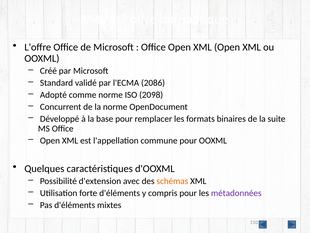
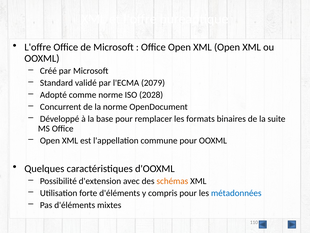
2086: 2086 -> 2079
2098: 2098 -> 2028
métadonnées colour: purple -> blue
